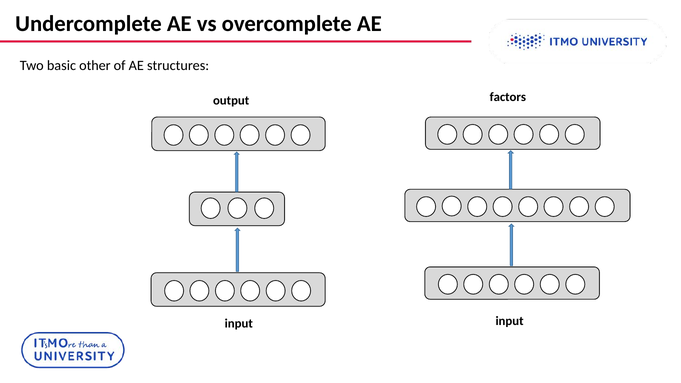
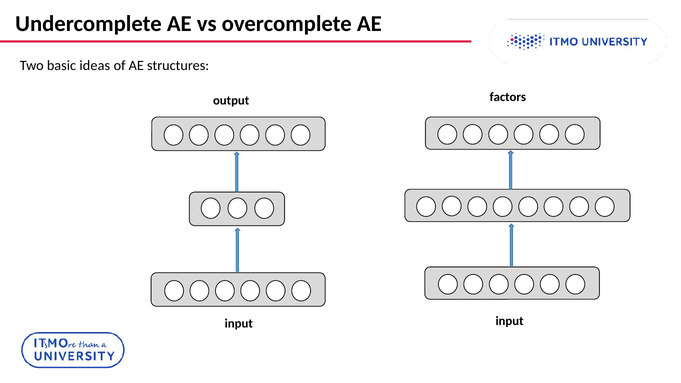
other: other -> ideas
